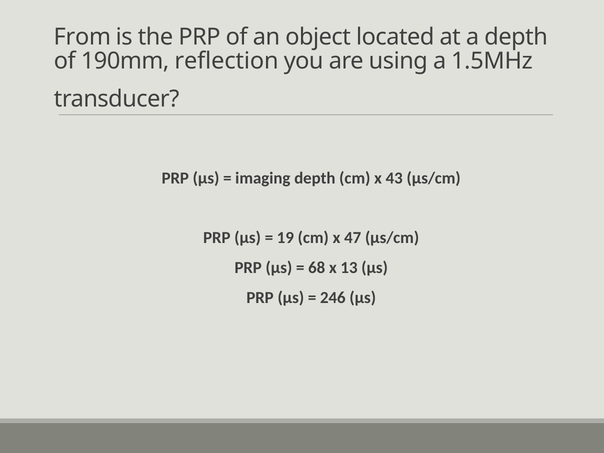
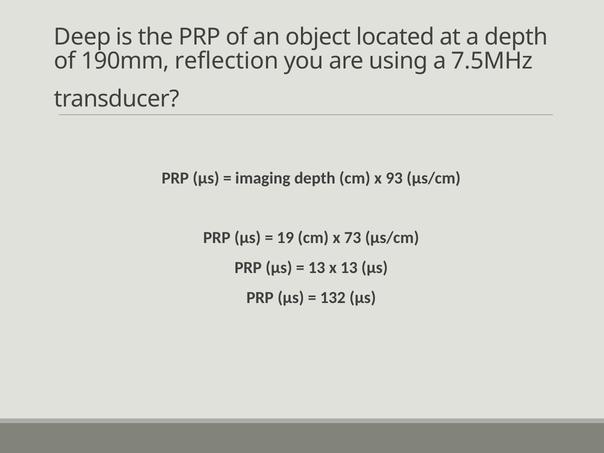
From: From -> Deep
1.5MHz: 1.5MHz -> 7.5MHz
43: 43 -> 93
47: 47 -> 73
68 at (317, 268): 68 -> 13
246: 246 -> 132
